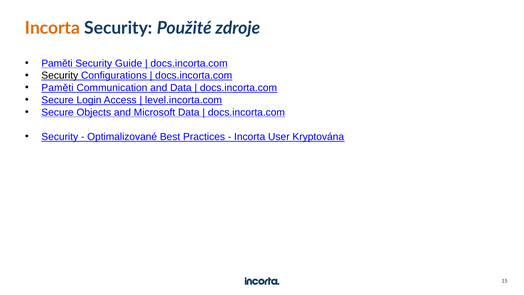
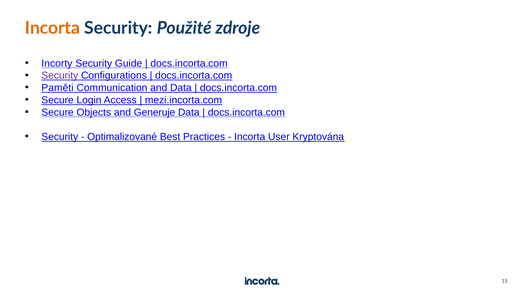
Paměti at (57, 63): Paměti -> Incorty
Security at (60, 76) colour: black -> purple
level.incorta.com: level.incorta.com -> mezi.incorta.com
Microsoft: Microsoft -> Generuje
